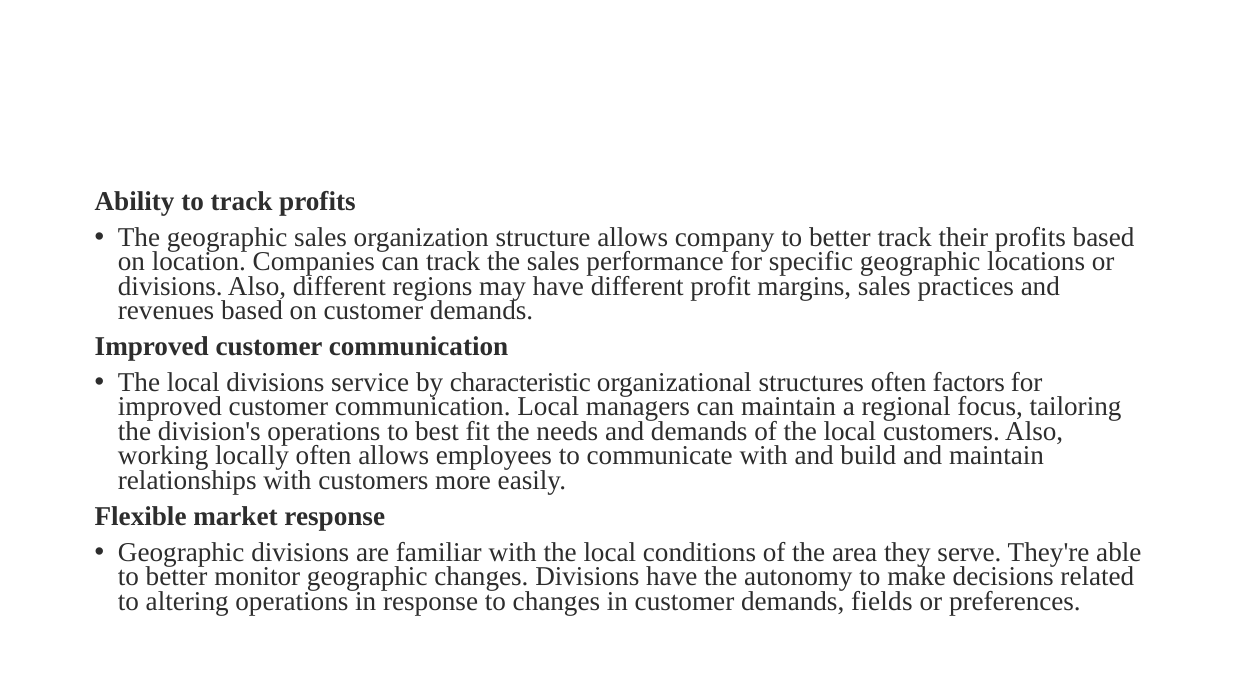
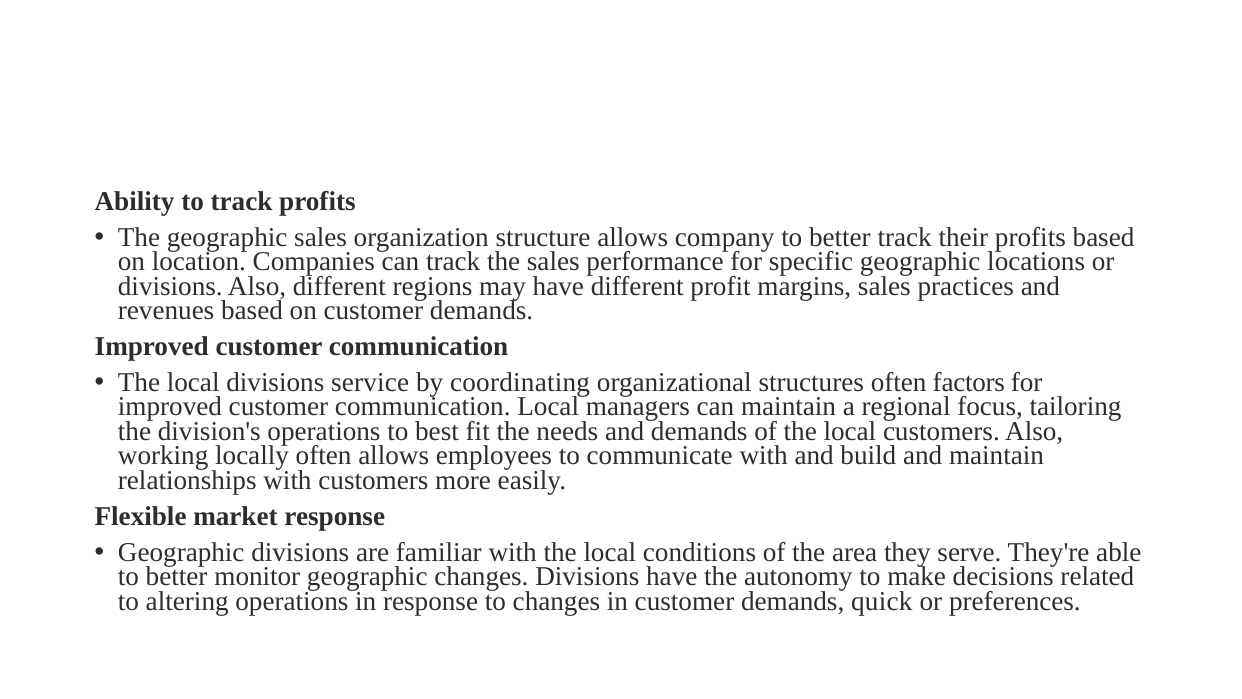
characteristic: characteristic -> coordinating
fields: fields -> quick
